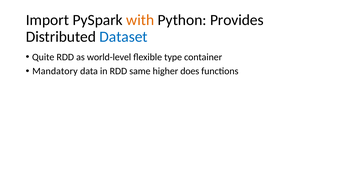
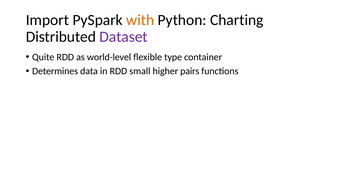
Provides: Provides -> Charting
Dataset colour: blue -> purple
Mandatory: Mandatory -> Determines
same: same -> small
does: does -> pairs
